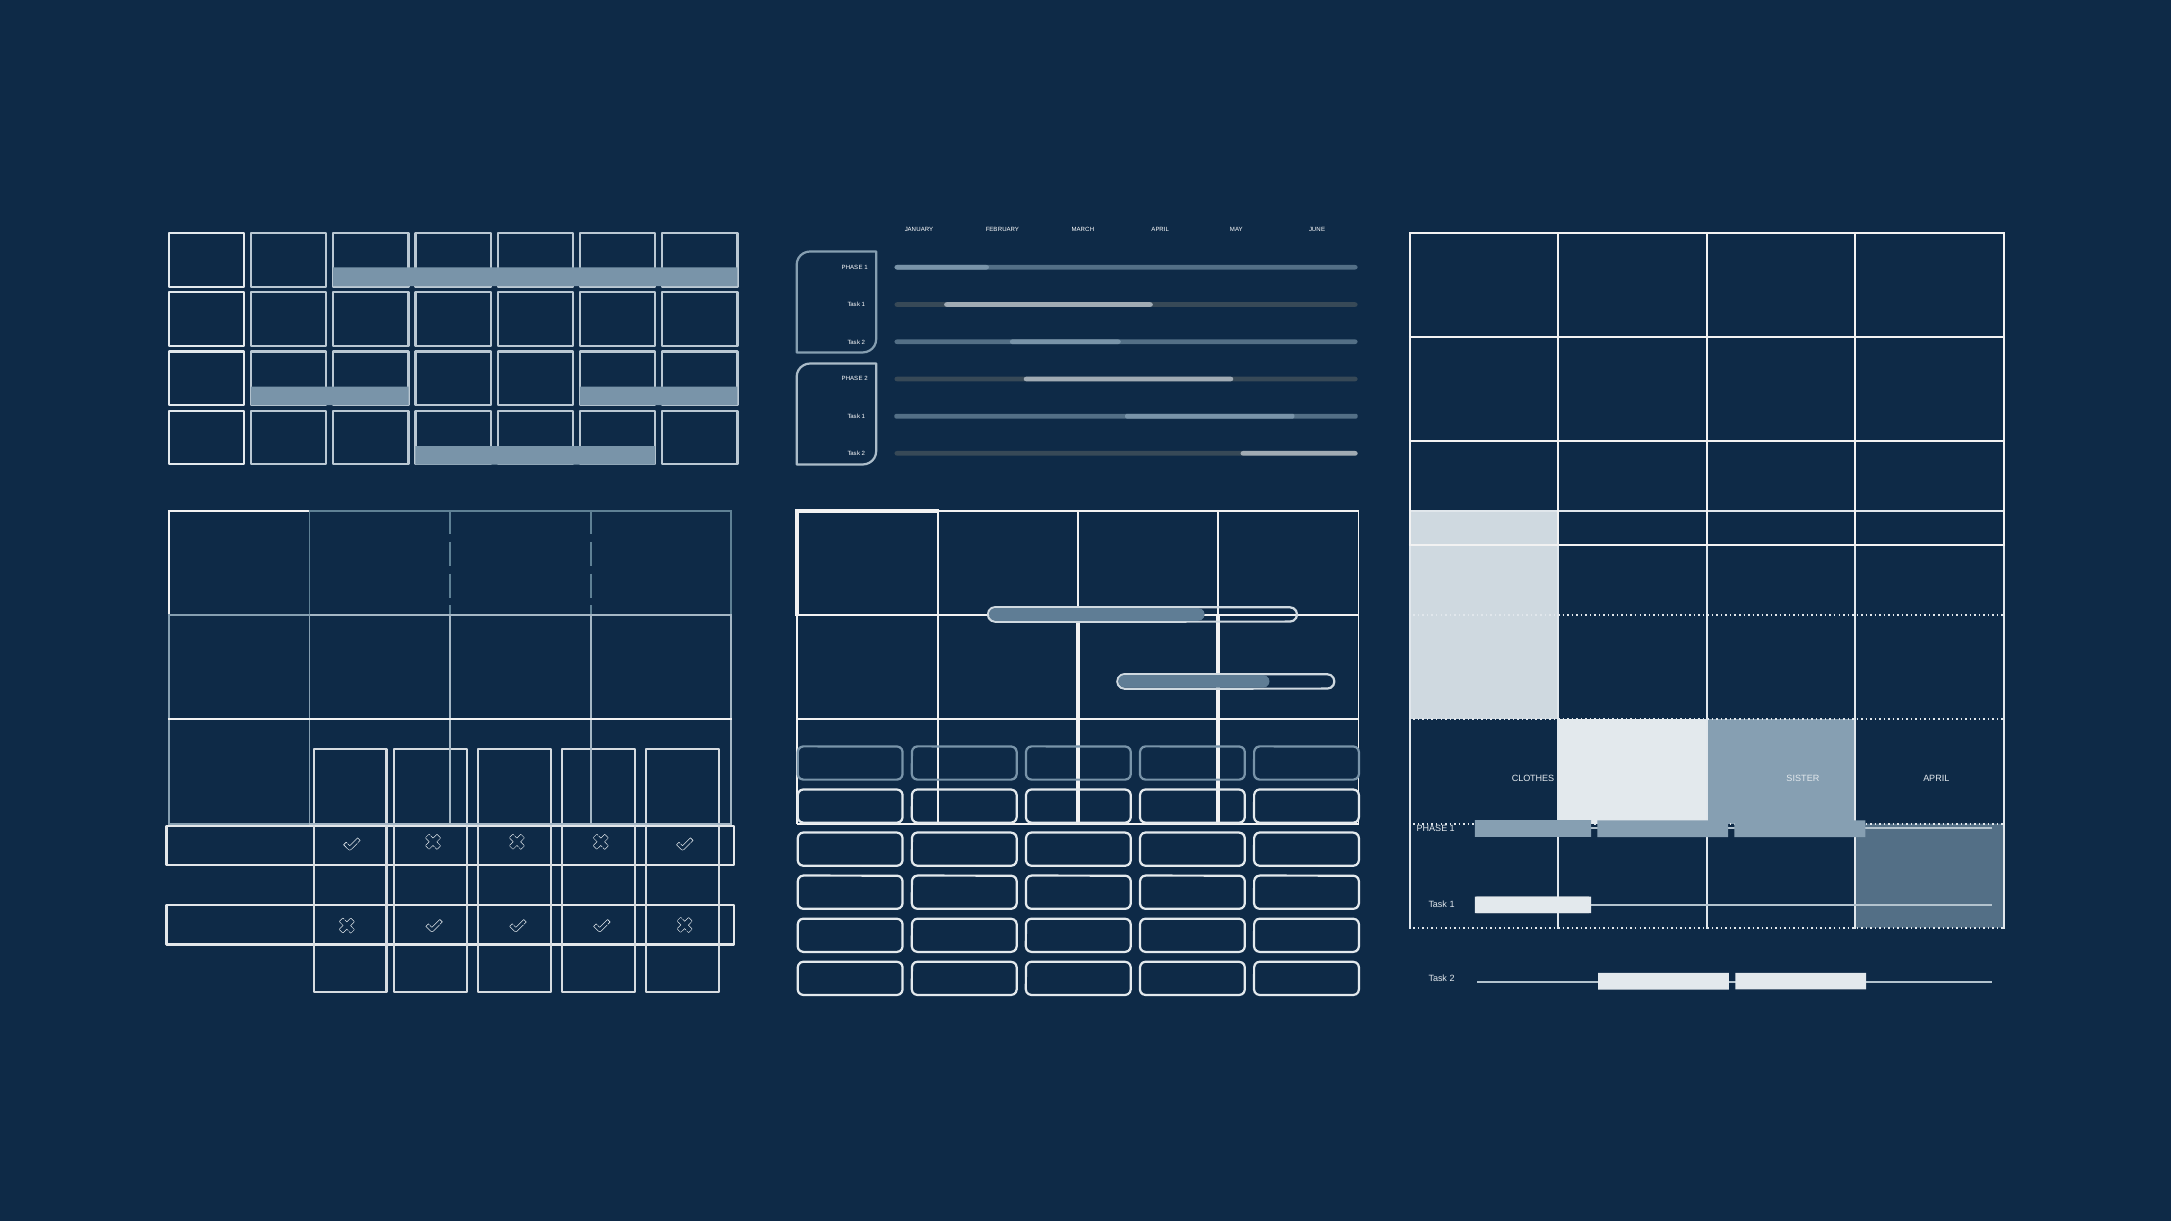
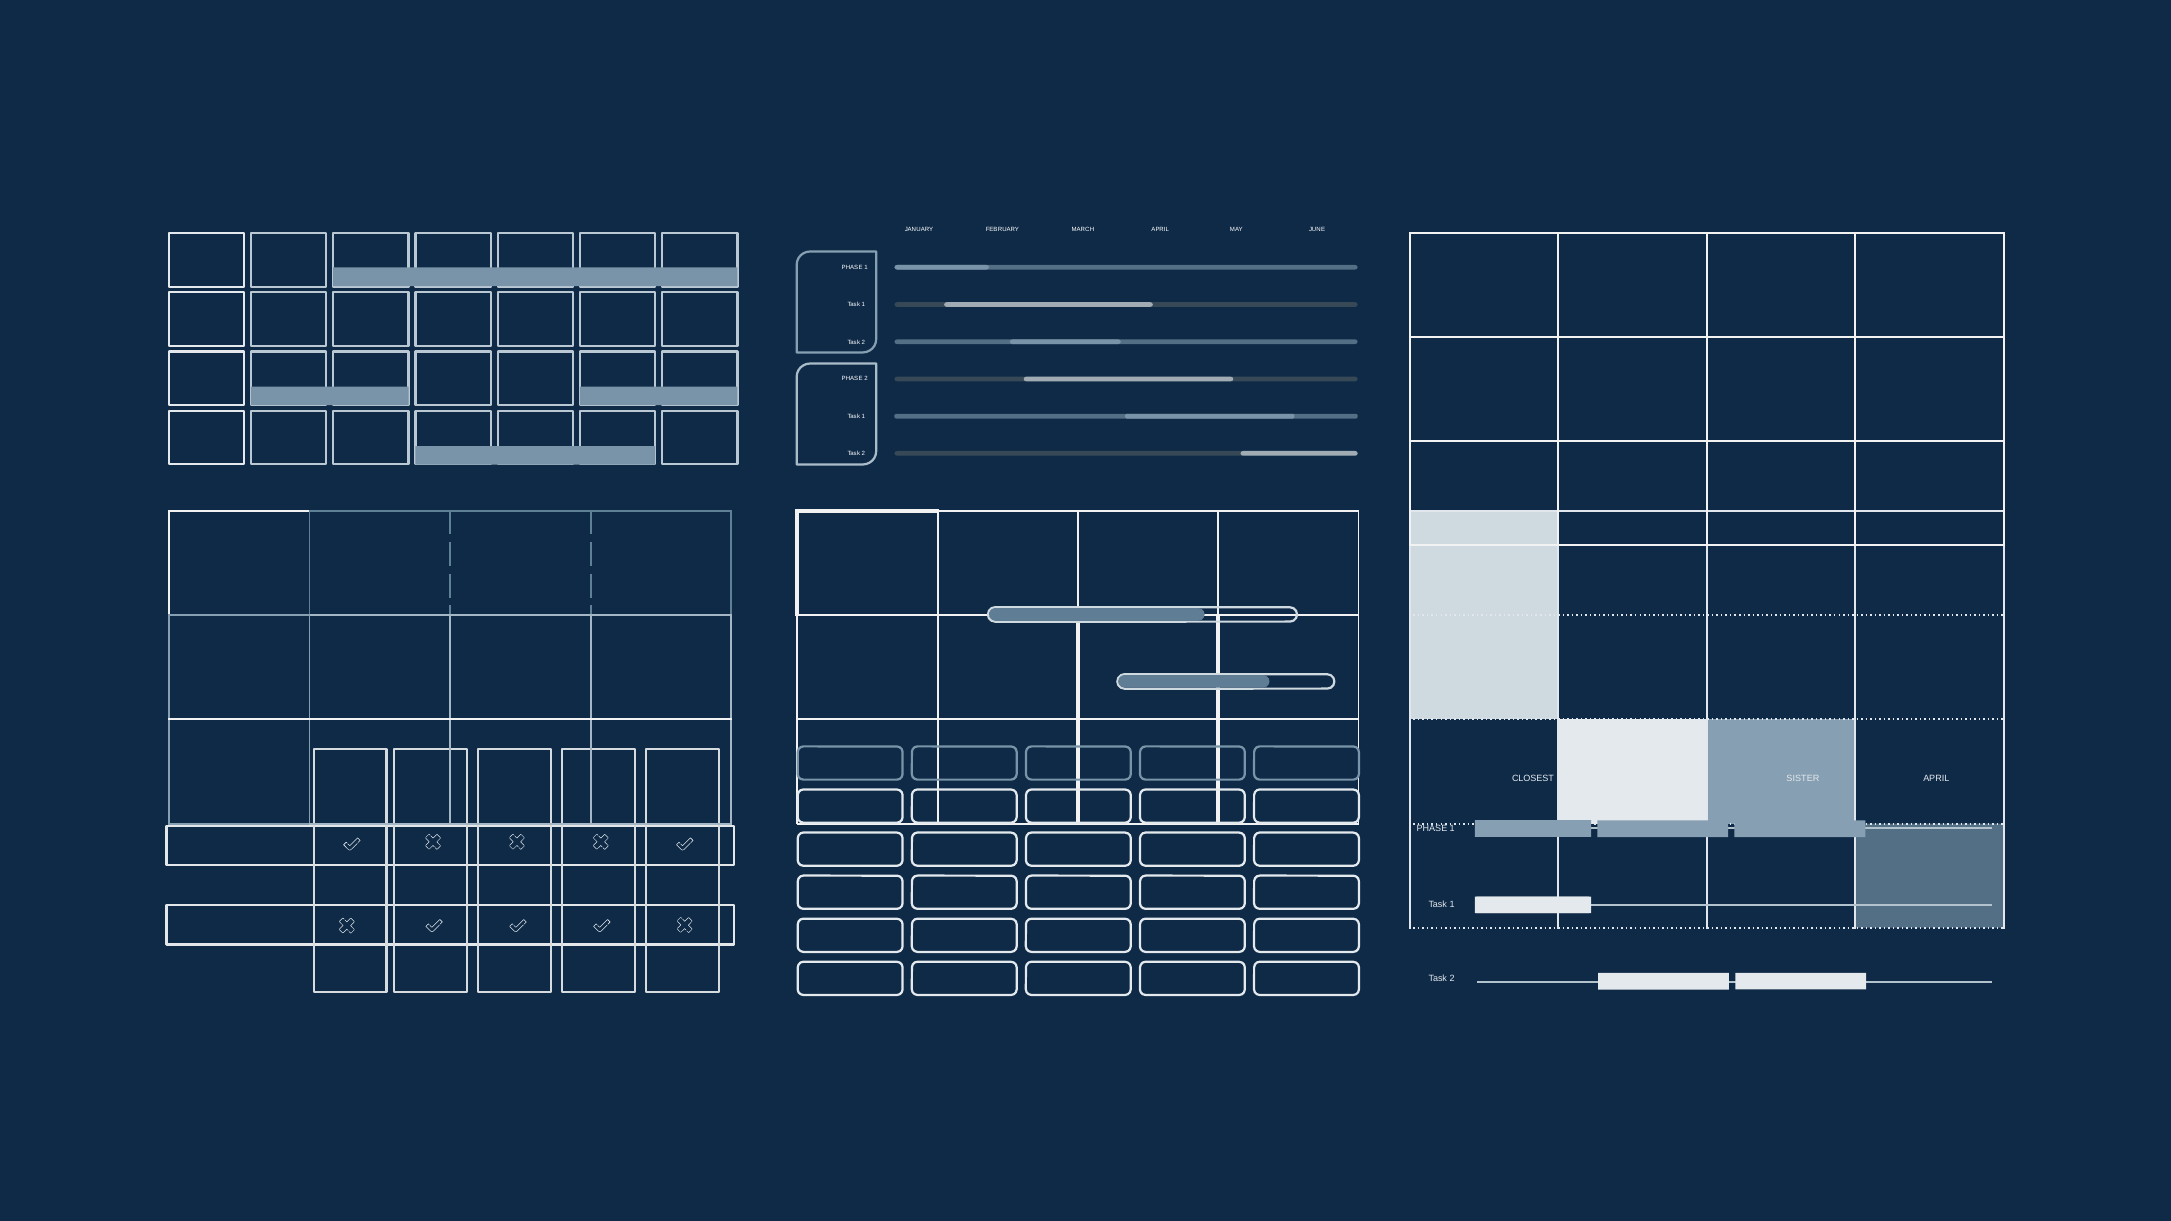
CLOTHES: CLOTHES -> CLOSEST
